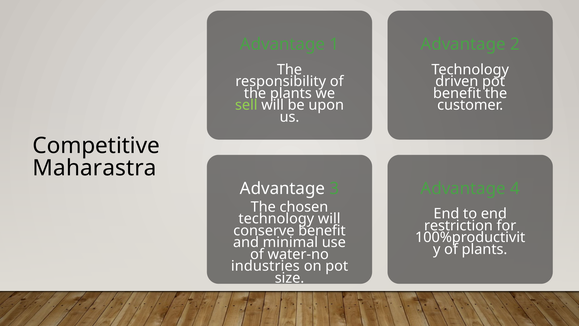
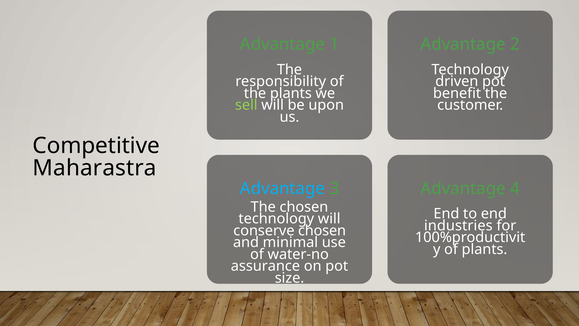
Advantage at (283, 188) colour: white -> light blue
restriction: restriction -> industries
conserve benefit: benefit -> chosen
industries: industries -> assurance
